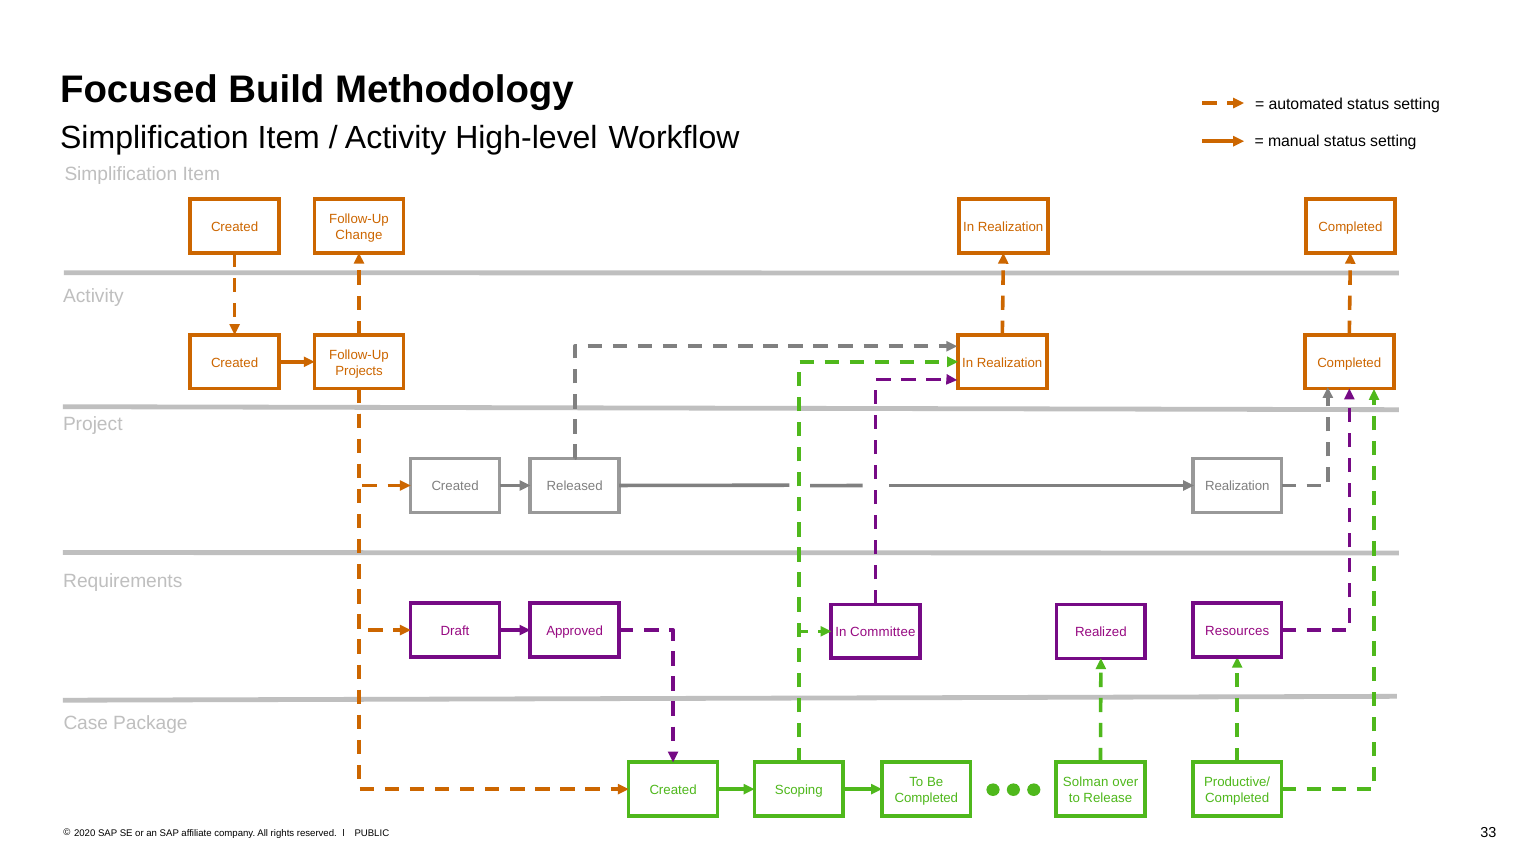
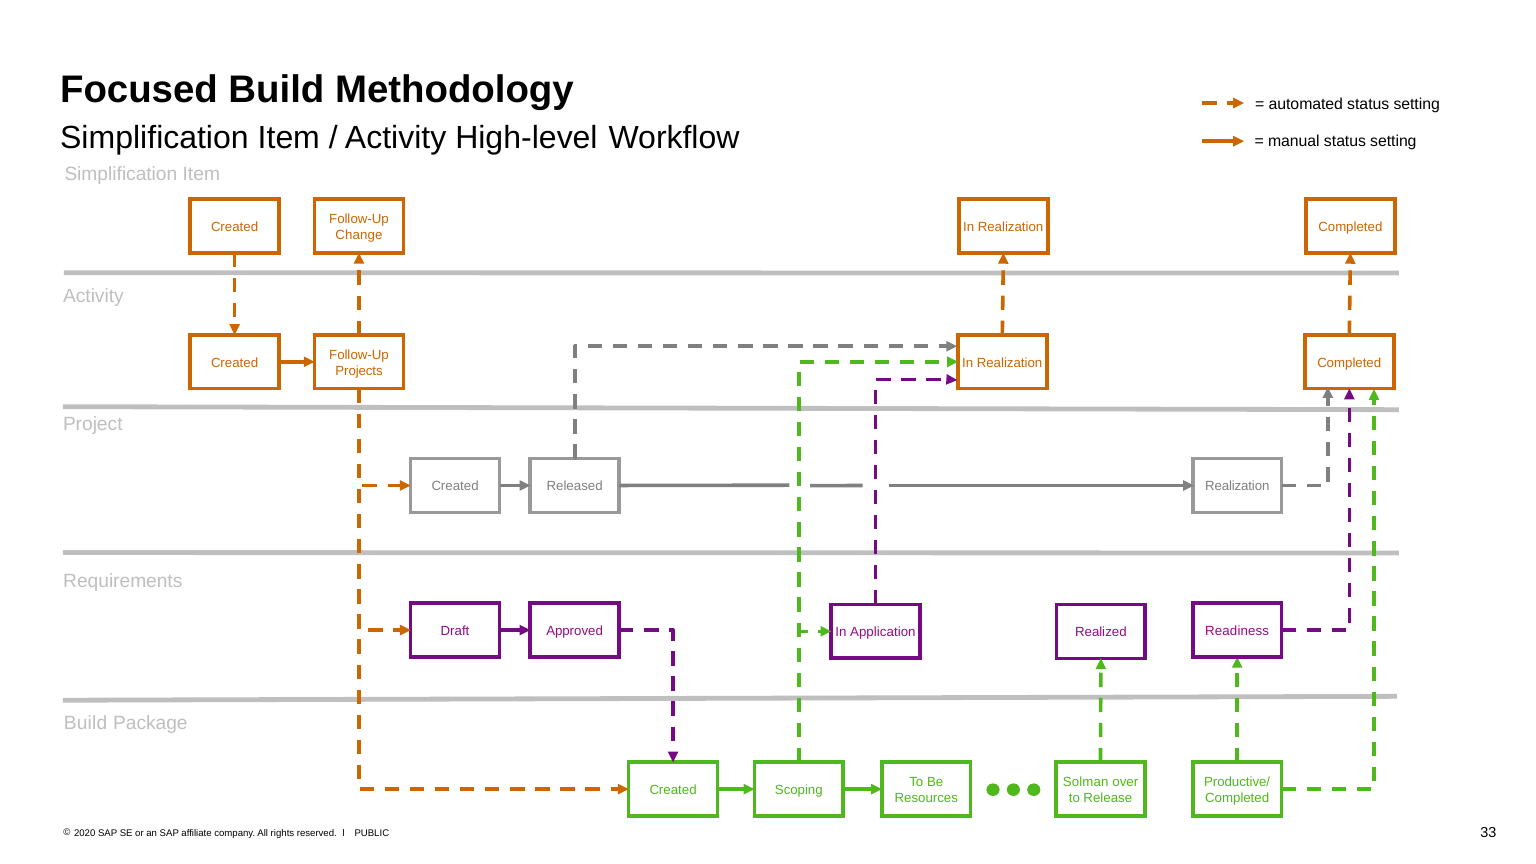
Resources: Resources -> Readiness
Committee: Committee -> Application
Case at (86, 723): Case -> Build
Completed at (926, 798): Completed -> Resources
